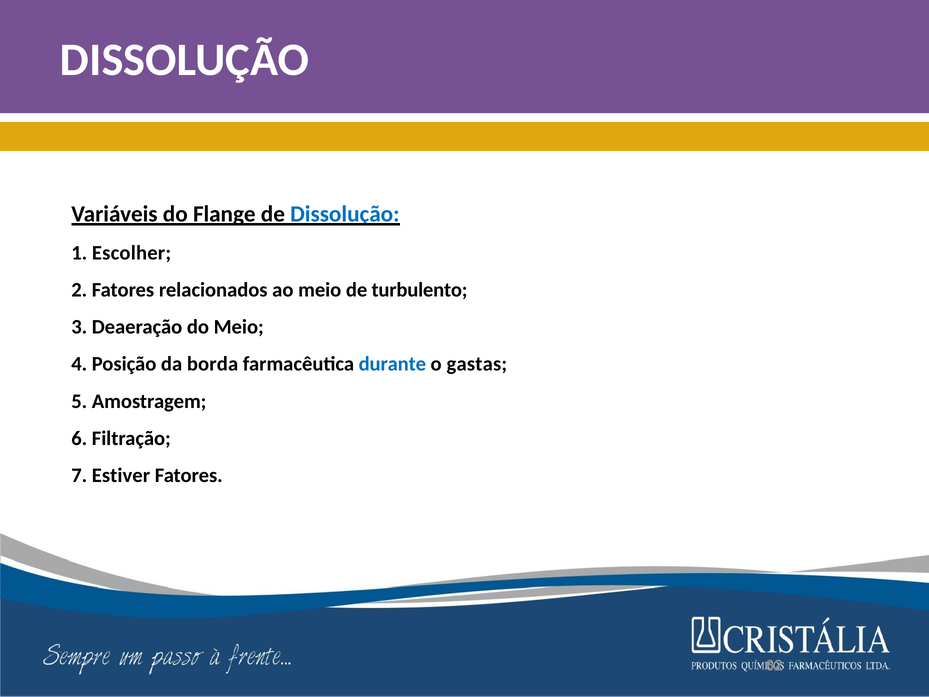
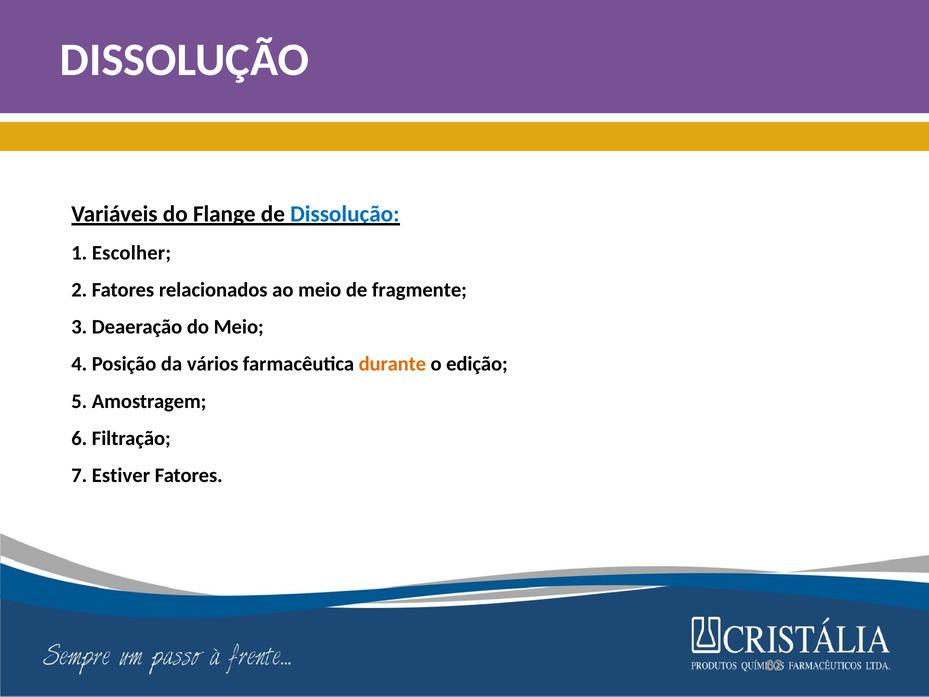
turbulento: turbulento -> fragmente
borda: borda -> vários
durante colour: blue -> orange
gastas: gastas -> edição
